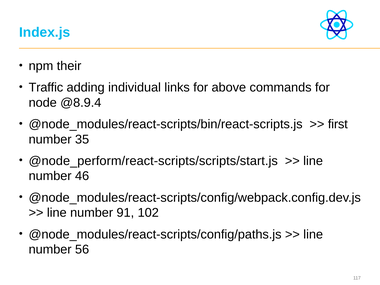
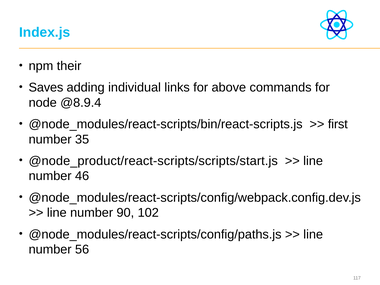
Traffic: Traffic -> Saves
@node_perform/react-scripts/scripts/start.js: @node_perform/react-scripts/scripts/start.js -> @node_product/react-scripts/scripts/start.js
91: 91 -> 90
